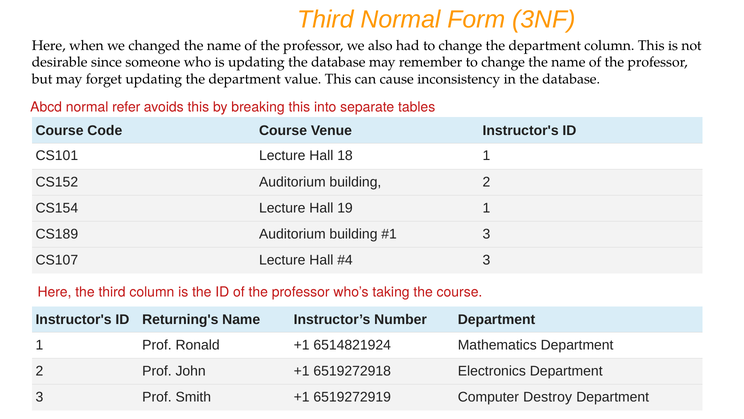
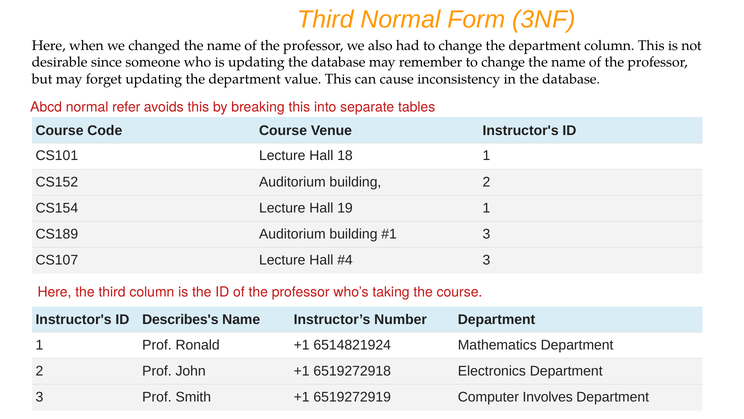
Returning's: Returning's -> Describes's
Destroy: Destroy -> Involves
